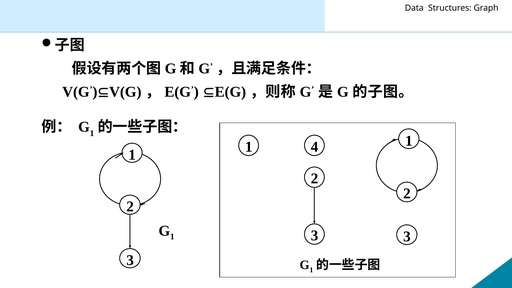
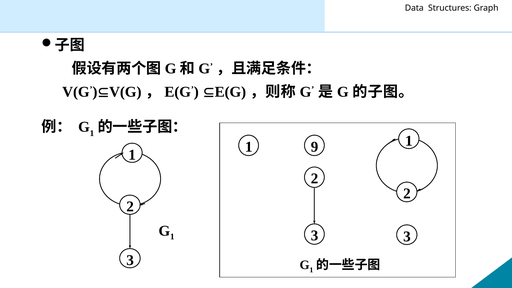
4: 4 -> 9
